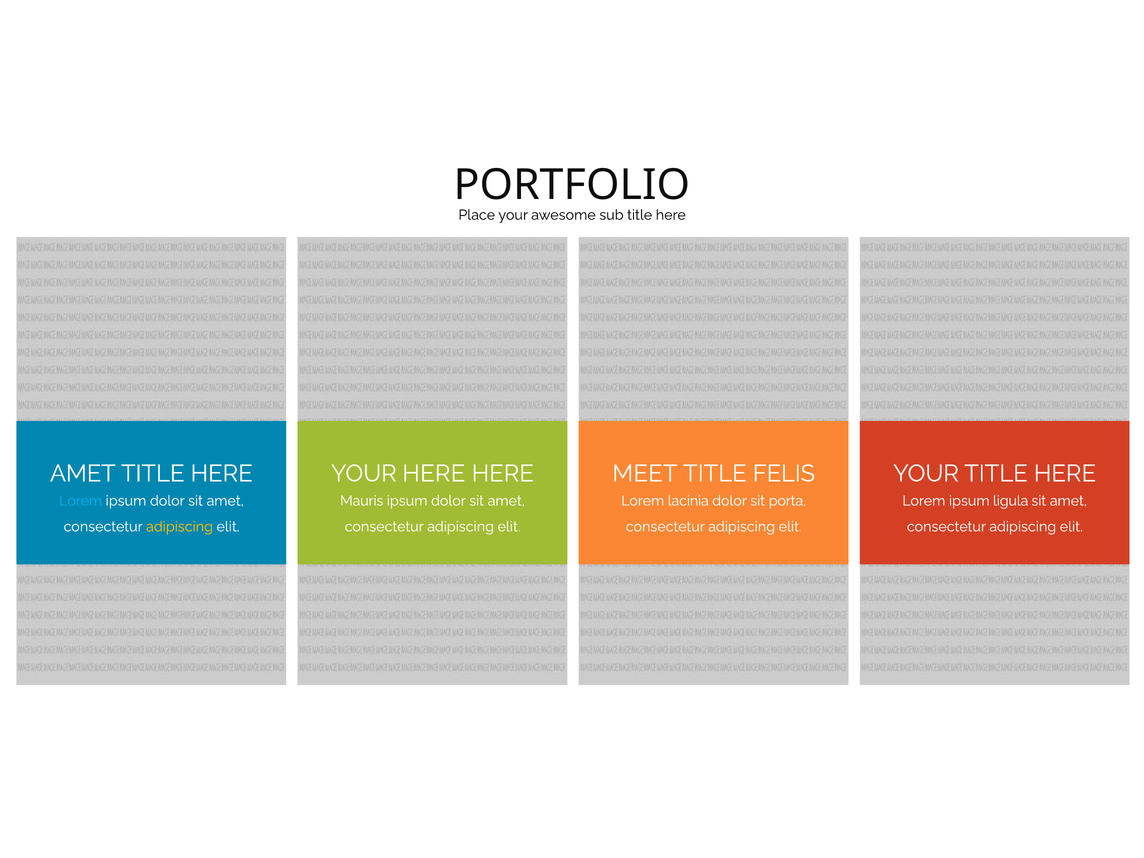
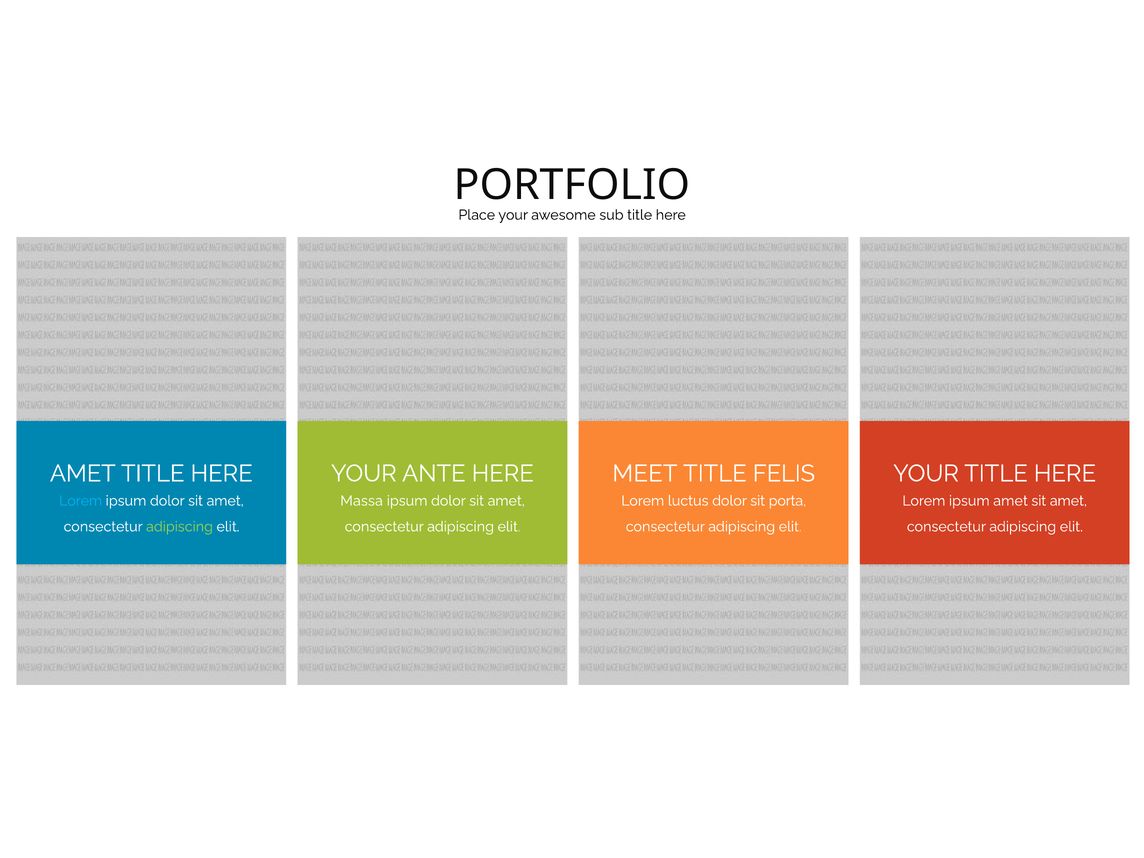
YOUR HERE: HERE -> ANTE
Mauris: Mauris -> Massa
lacinia: lacinia -> luctus
ipsum ligula: ligula -> amet
adipiscing at (179, 527) colour: yellow -> light green
